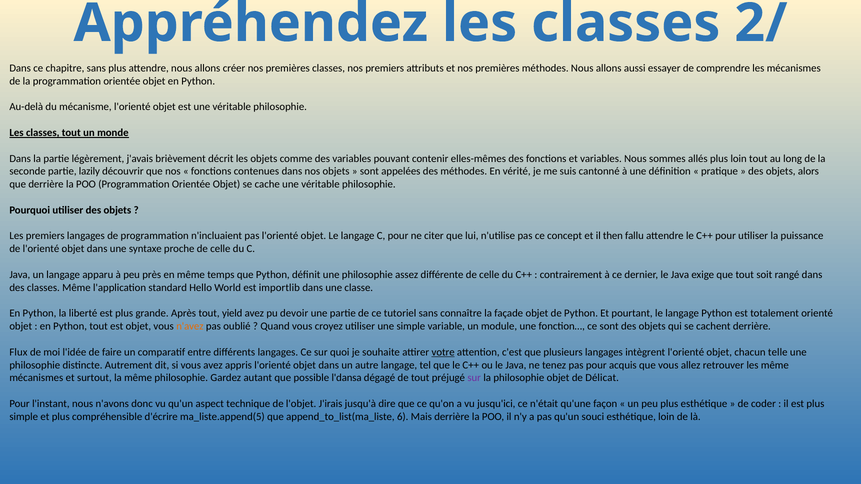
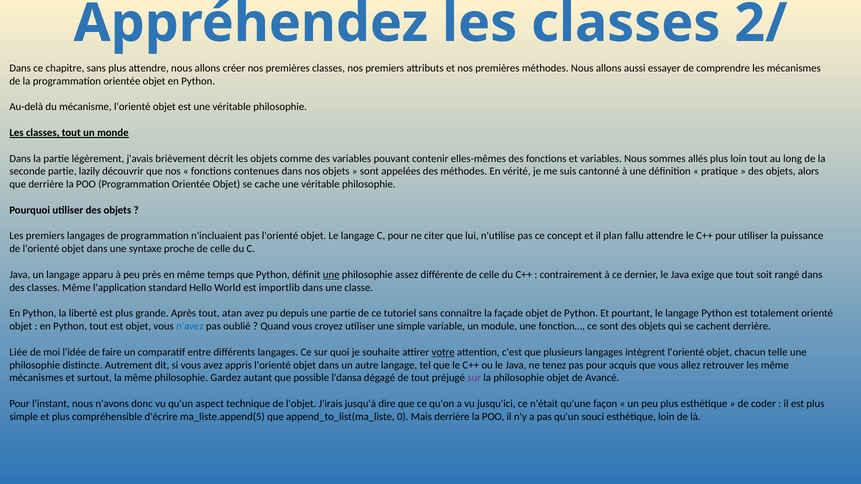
then: then -> plan
une at (331, 275) underline: none -> present
yield: yield -> atan
devoir: devoir -> depuis
n'avez colour: orange -> blue
Flux: Flux -> Liée
Délicat: Délicat -> Avancé
6: 6 -> 0
